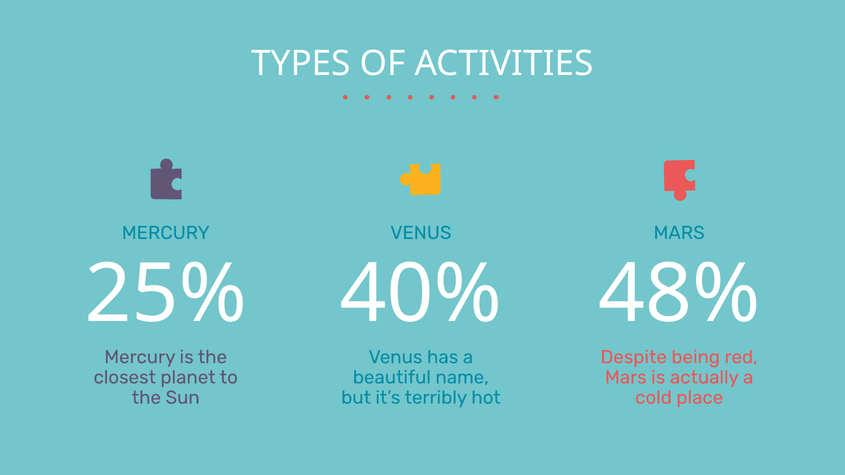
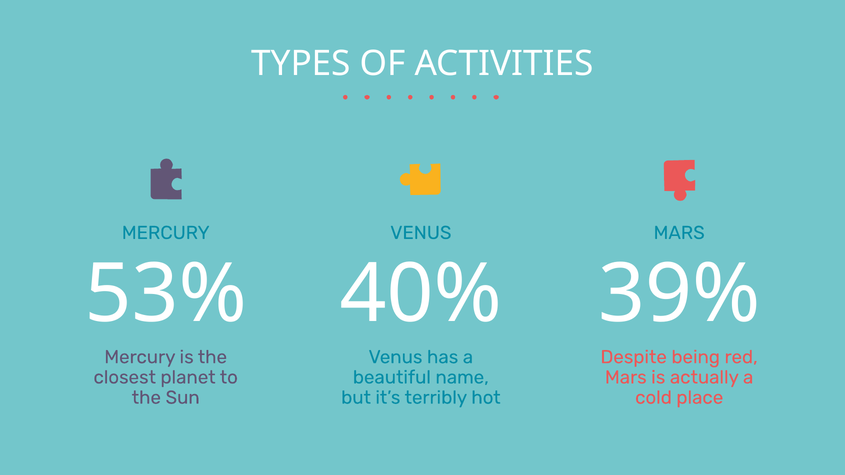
25%: 25% -> 53%
48%: 48% -> 39%
